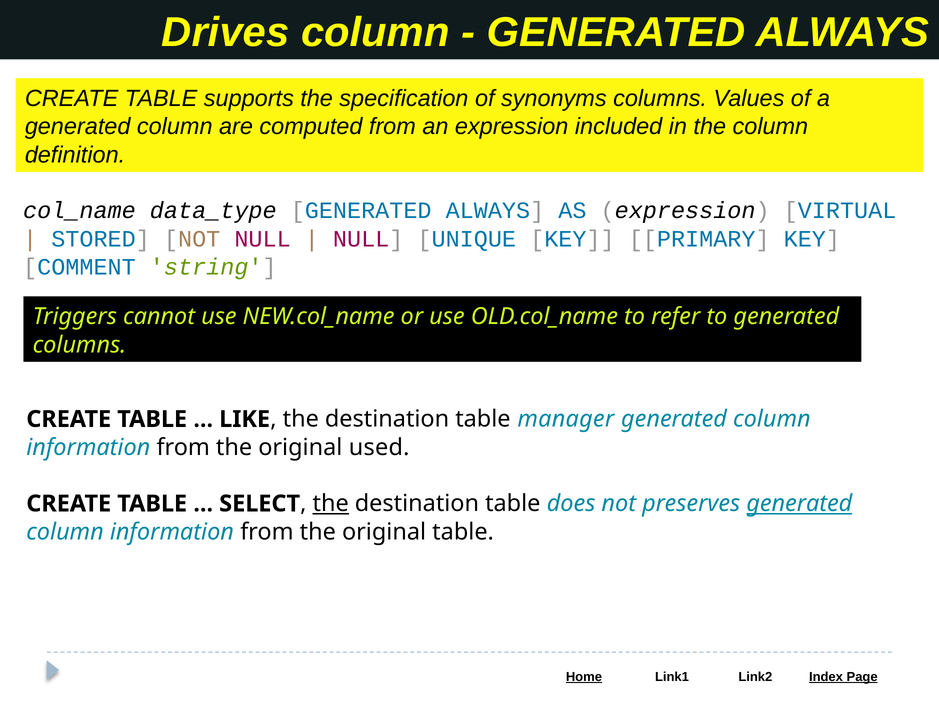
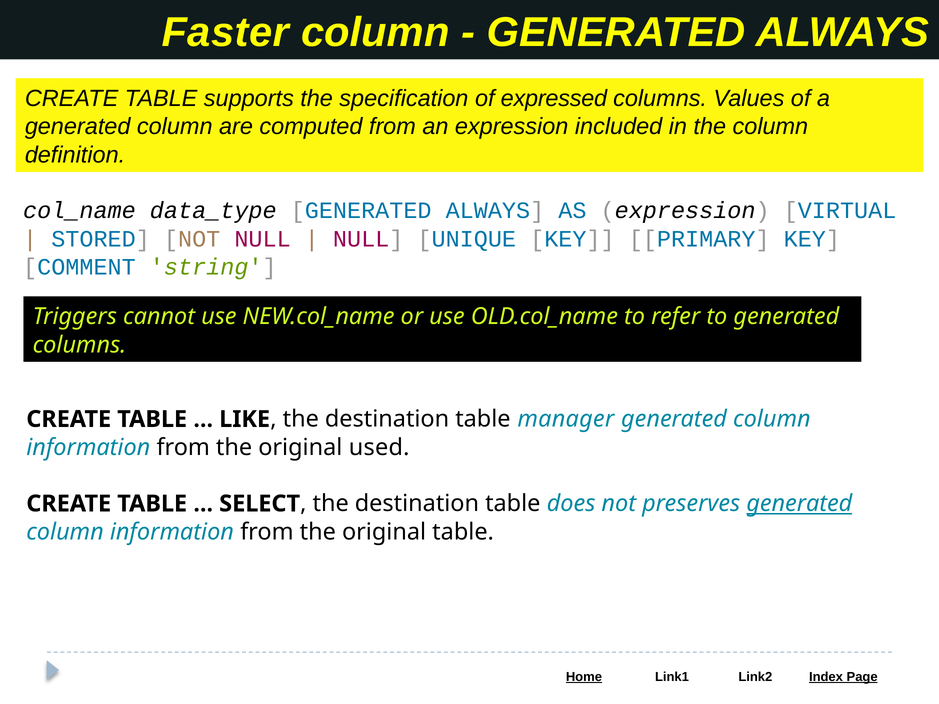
Drives: Drives -> Faster
synonyms: synonyms -> expressed
the at (331, 504) underline: present -> none
